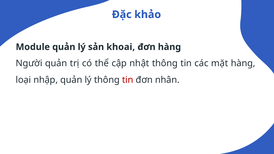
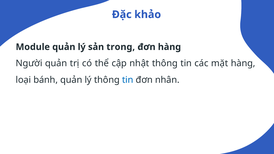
khoai: khoai -> trong
nhập: nhập -> bánh
tin at (128, 80) colour: red -> blue
